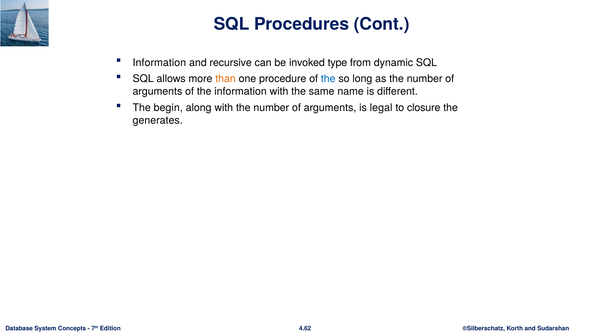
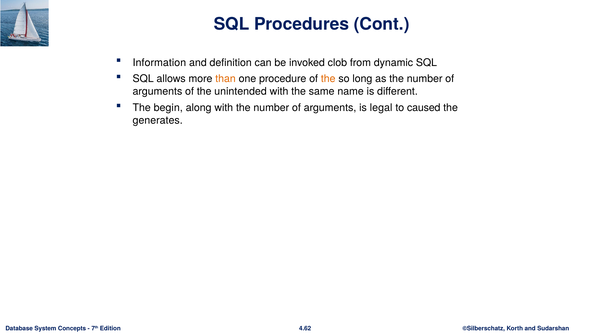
recursive: recursive -> definition
type: type -> clob
the at (328, 79) colour: blue -> orange
the information: information -> unintended
closure: closure -> caused
